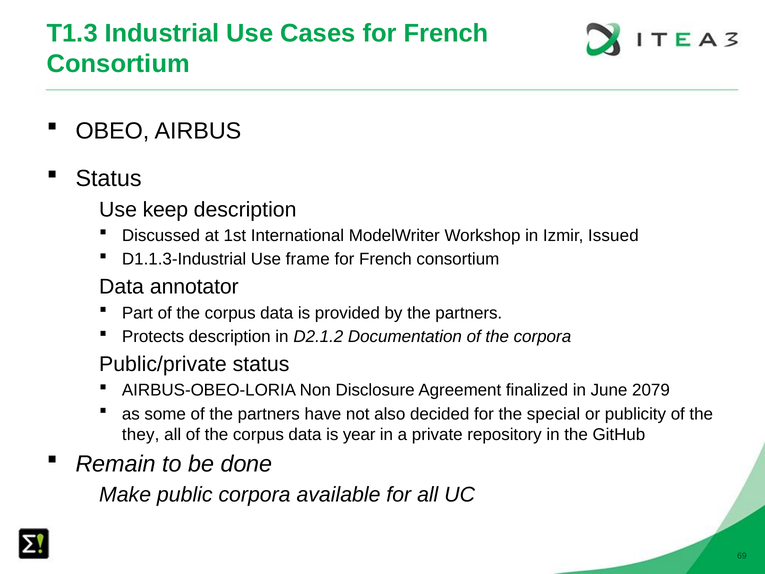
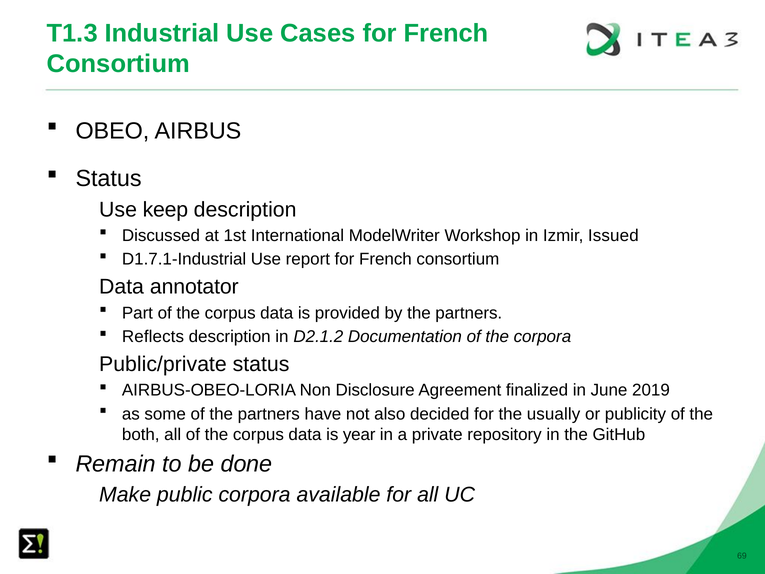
D1.1.3-Industrial: D1.1.3-Industrial -> D1.7.1-Industrial
frame: frame -> report
Protects: Protects -> Reflects
2079: 2079 -> 2019
special: special -> usually
they: they -> both
